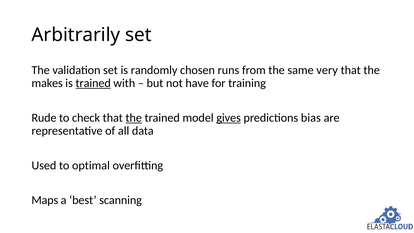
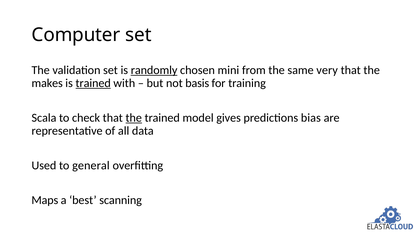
Arbitrarily: Arbitrarily -> Computer
randomly underline: none -> present
runs: runs -> mini
have: have -> basis
Rude: Rude -> Scala
gives underline: present -> none
optimal: optimal -> general
